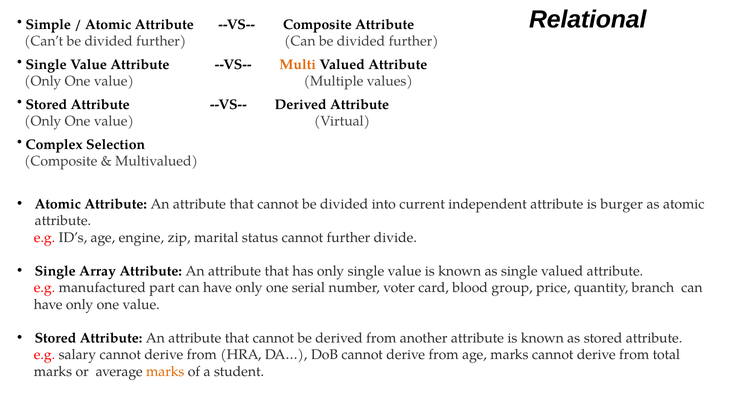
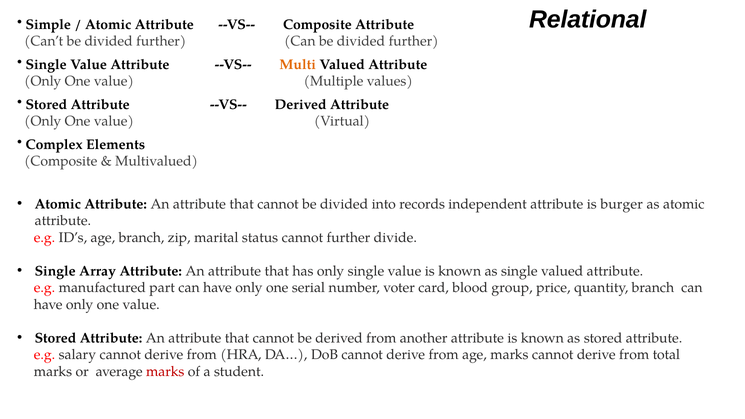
Selection: Selection -> Elements
current: current -> records
age engine: engine -> branch
marks at (165, 372) colour: orange -> red
